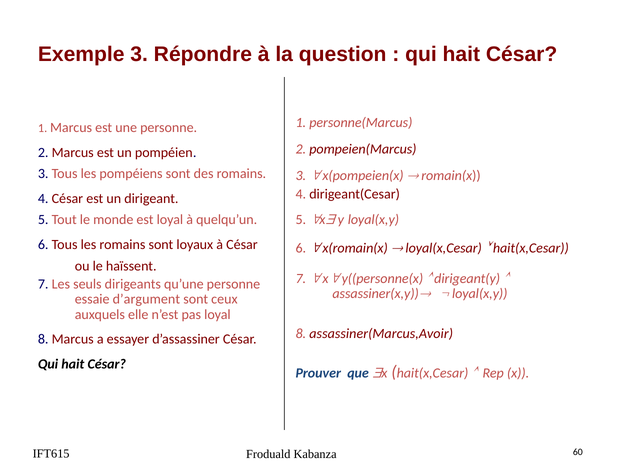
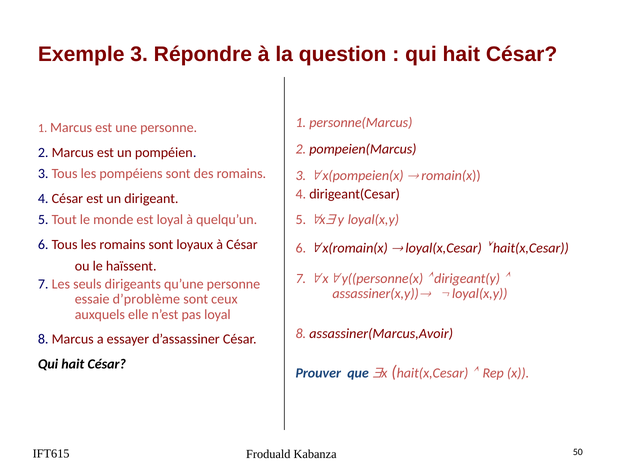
d’argument: d’argument -> d’problème
60: 60 -> 50
